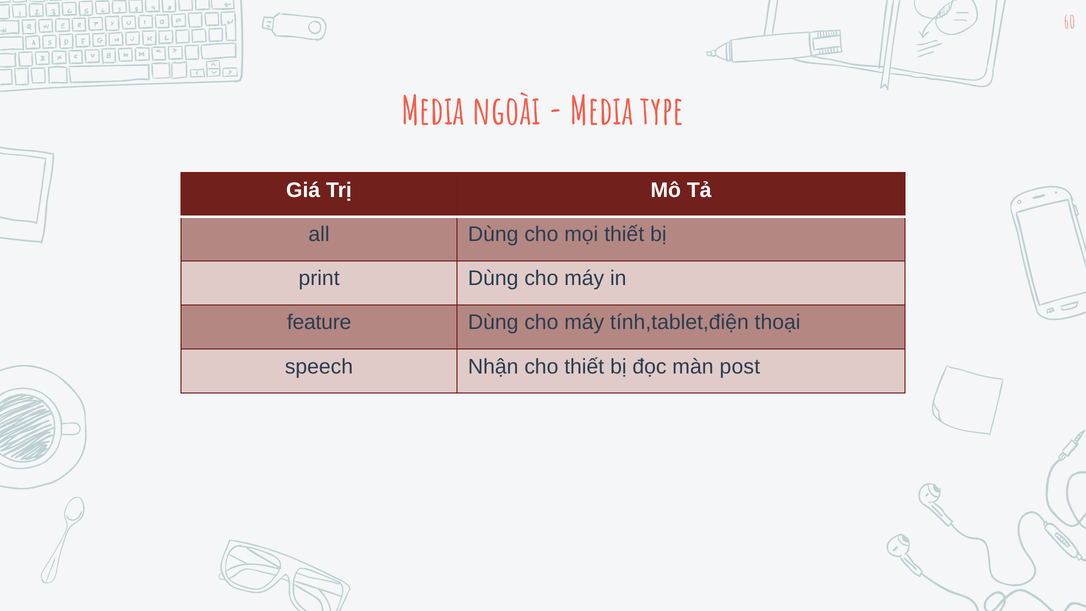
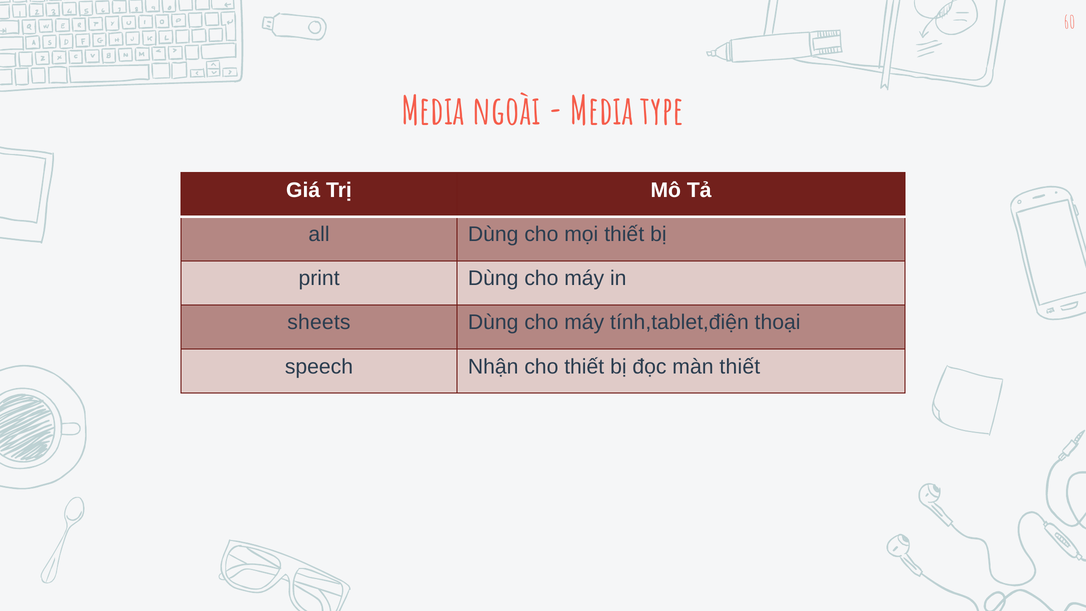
feature: feature -> sheets
màn post: post -> thiết
